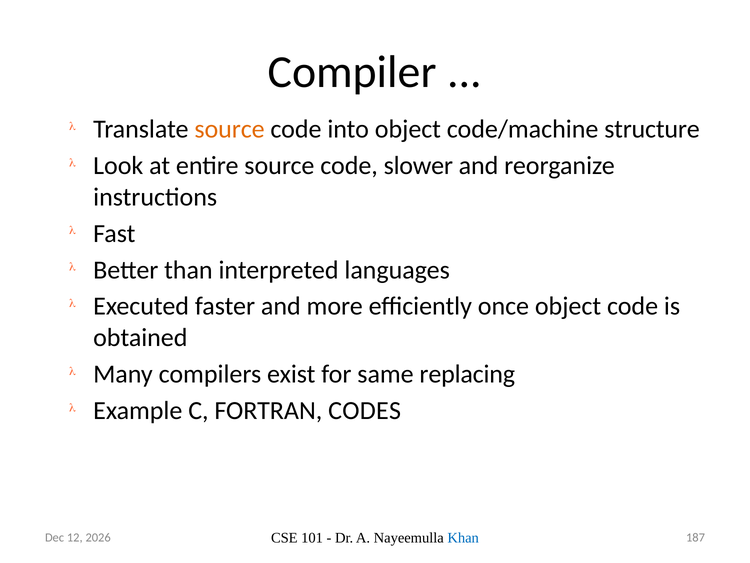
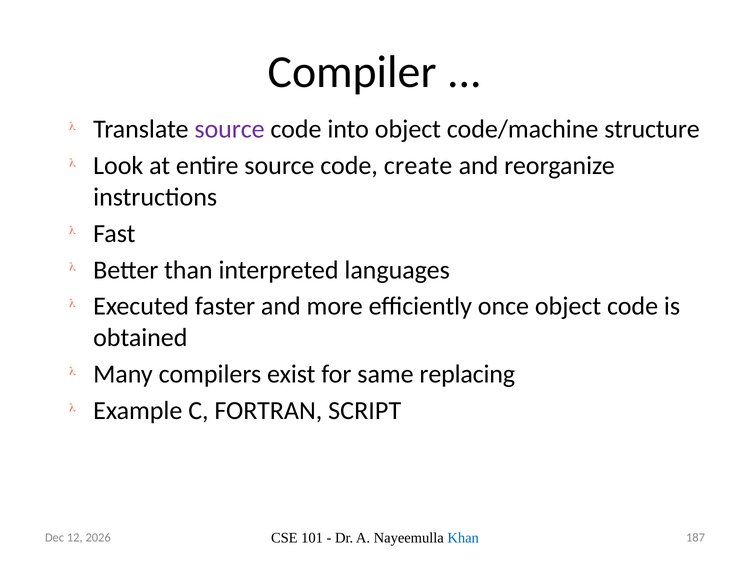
source at (230, 129) colour: orange -> purple
slower: slower -> create
CODES: CODES -> SCRIPT
